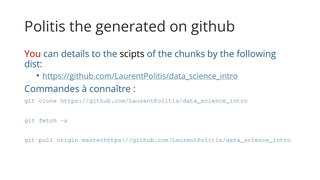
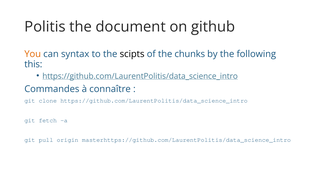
generated: generated -> document
You colour: red -> orange
details: details -> syntax
dist: dist -> this
